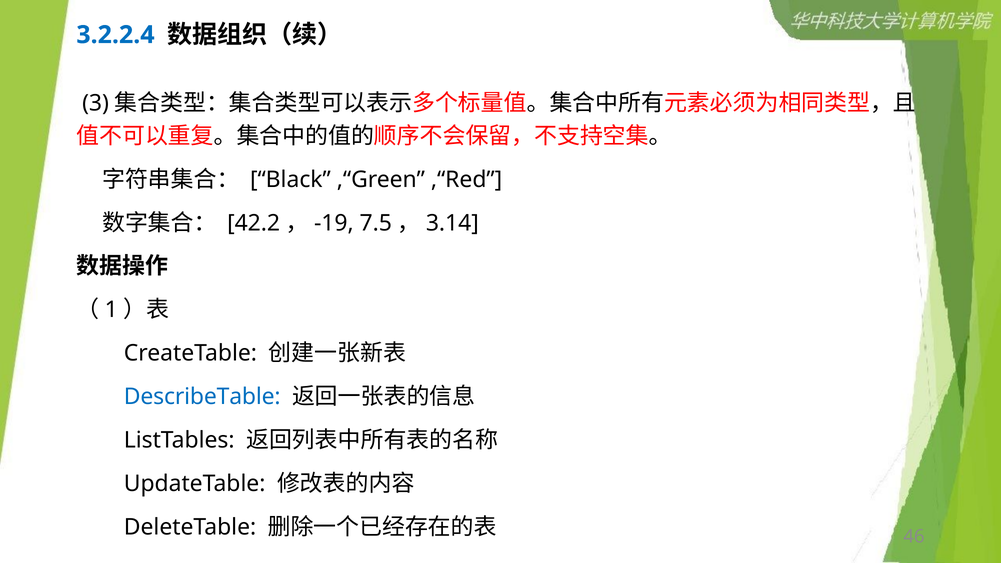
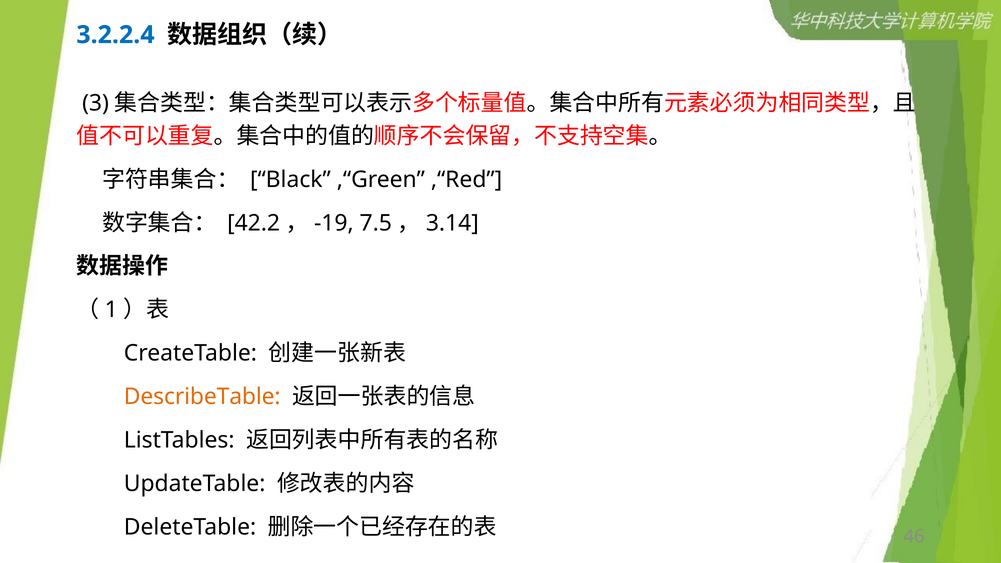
DescribeTable colour: blue -> orange
